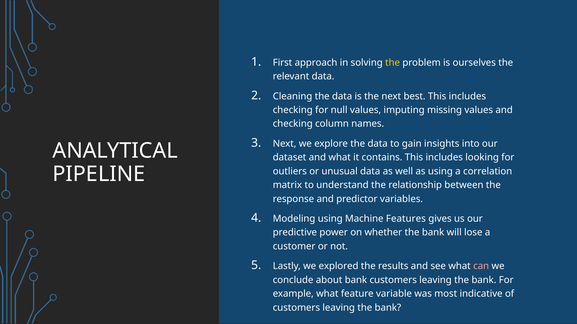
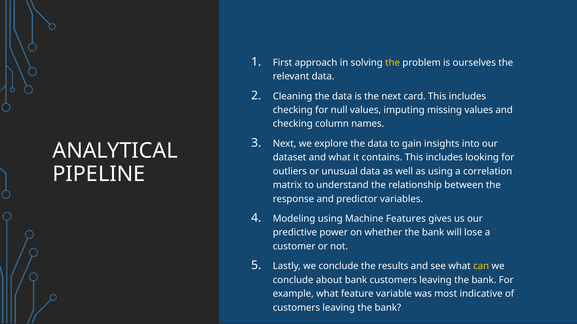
best: best -> card
Lastly we explored: explored -> conclude
can colour: pink -> yellow
